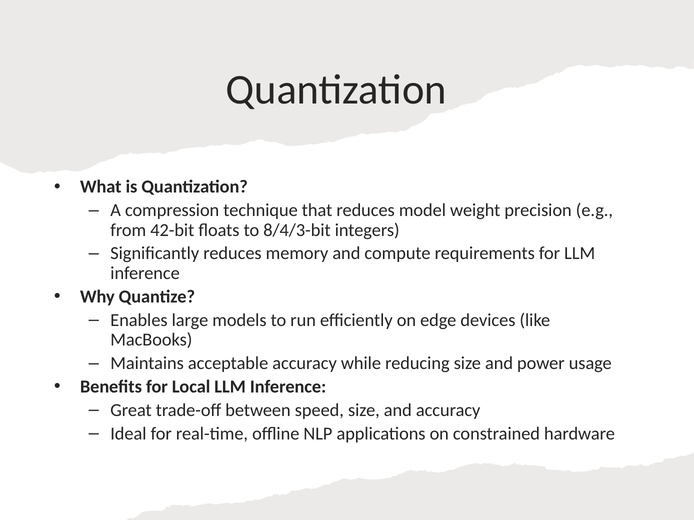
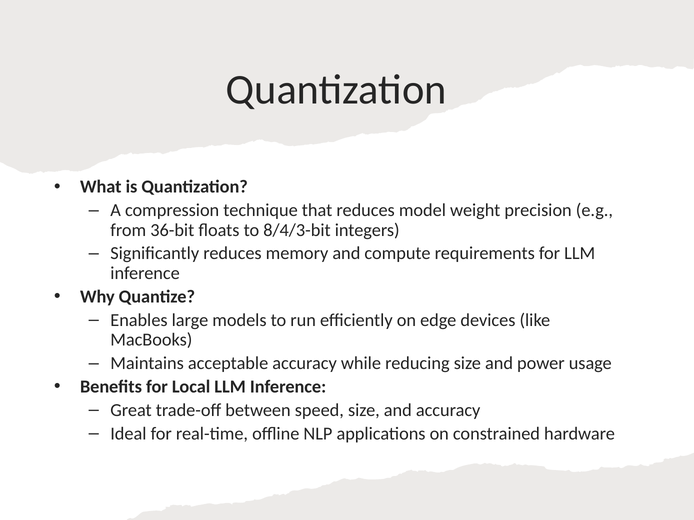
42-bit: 42-bit -> 36-bit
